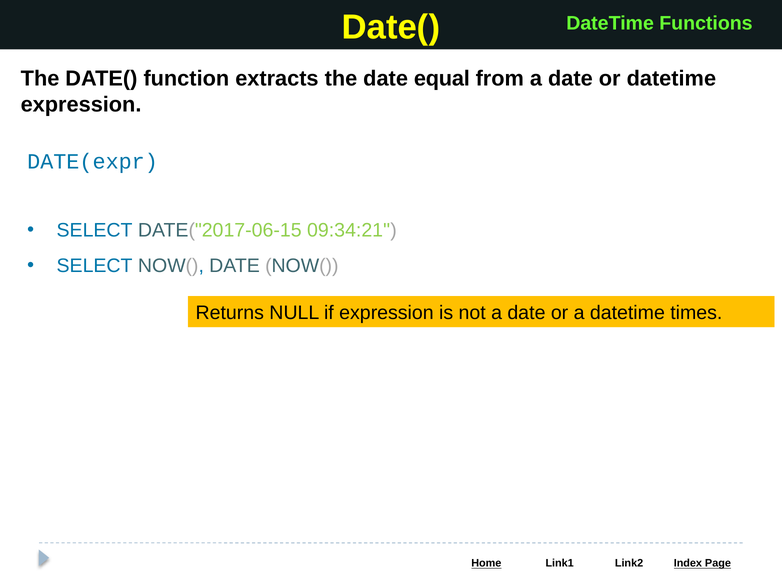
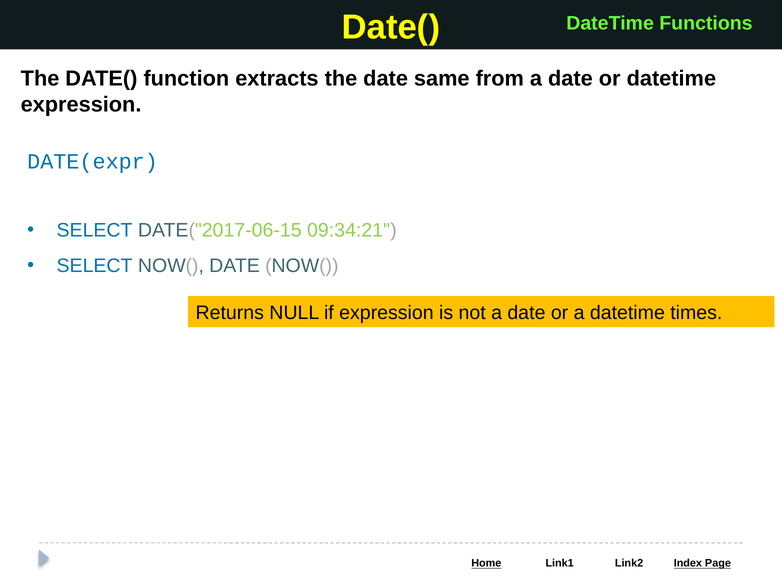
equal: equal -> same
